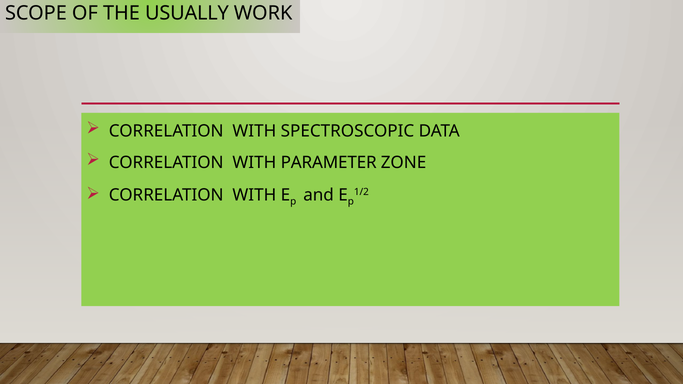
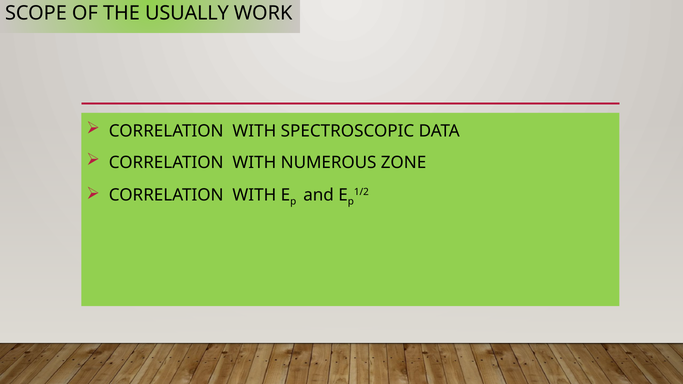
PARAMETER: PARAMETER -> NUMEROUS
